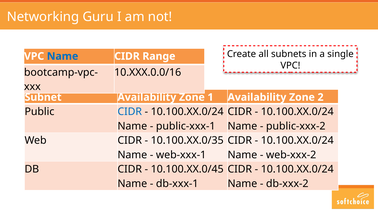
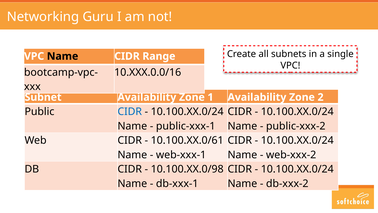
Name at (63, 56) colour: blue -> black
10.100.XX.0/35: 10.100.XX.0/35 -> 10.100.XX.0/61
10.100.XX.0/45: 10.100.XX.0/45 -> 10.100.XX.0/98
